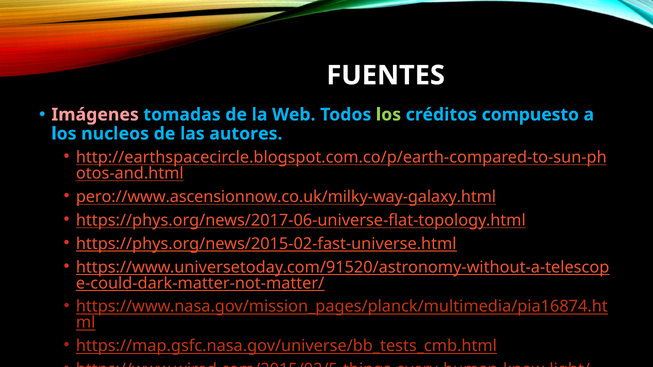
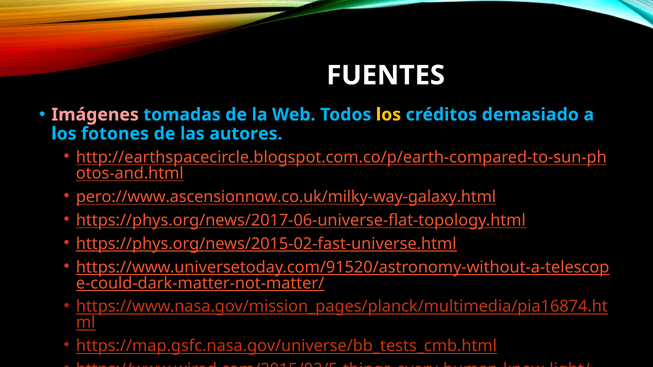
los at (389, 115) colour: light green -> yellow
compuesto: compuesto -> demasiado
nucleos: nucleos -> fotones
